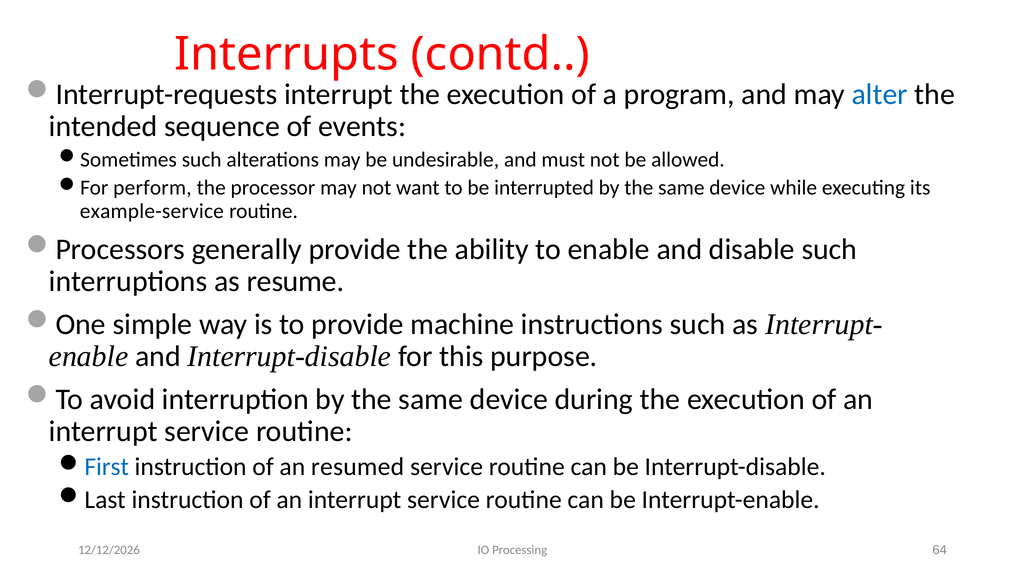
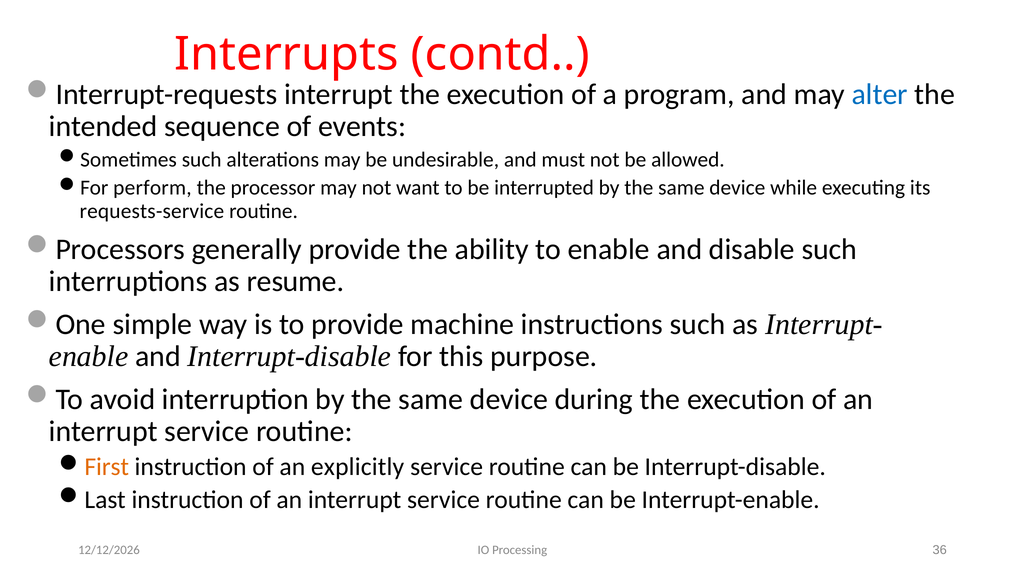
example-service: example-service -> requests-service
First colour: blue -> orange
resumed: resumed -> explicitly
64: 64 -> 36
